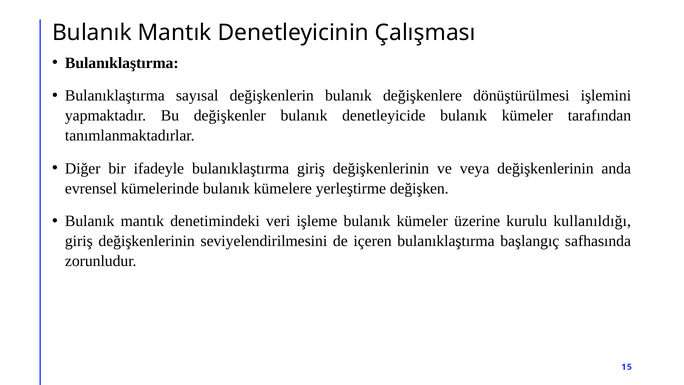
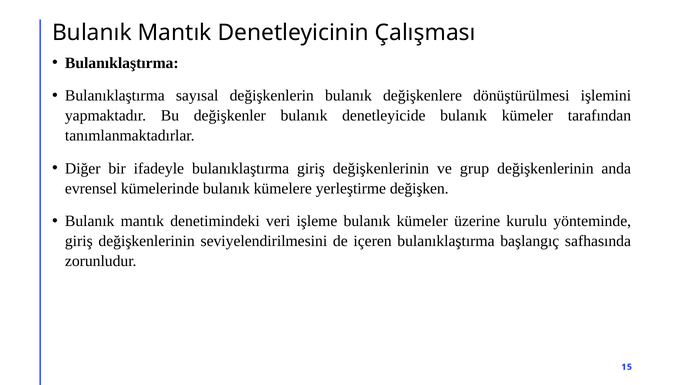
veya: veya -> grup
kullanıldığı: kullanıldığı -> yönteminde
